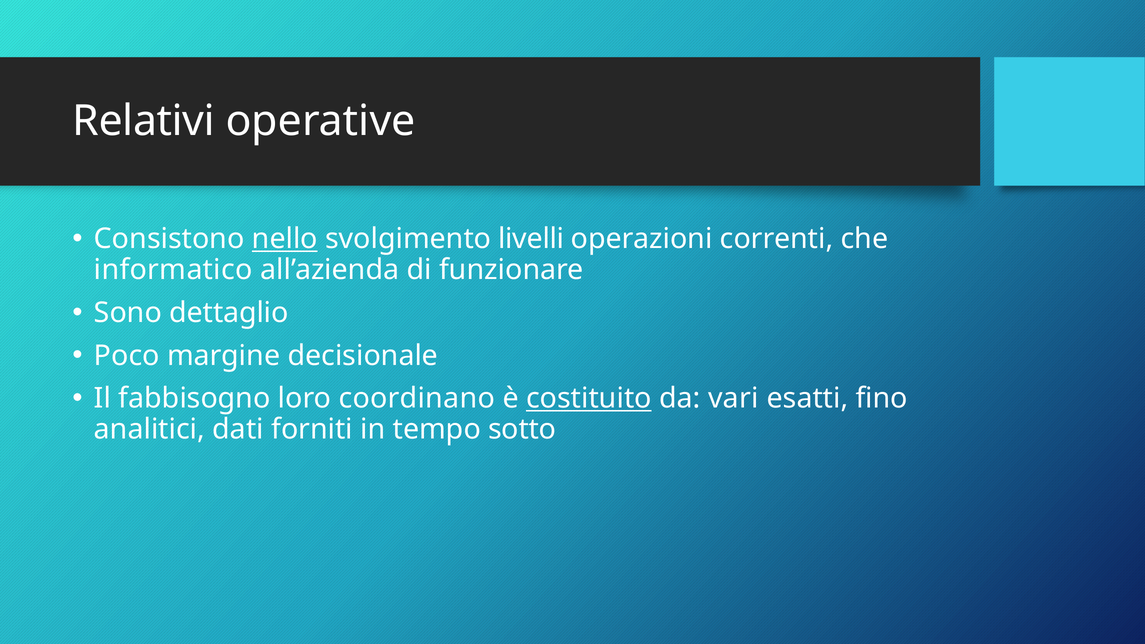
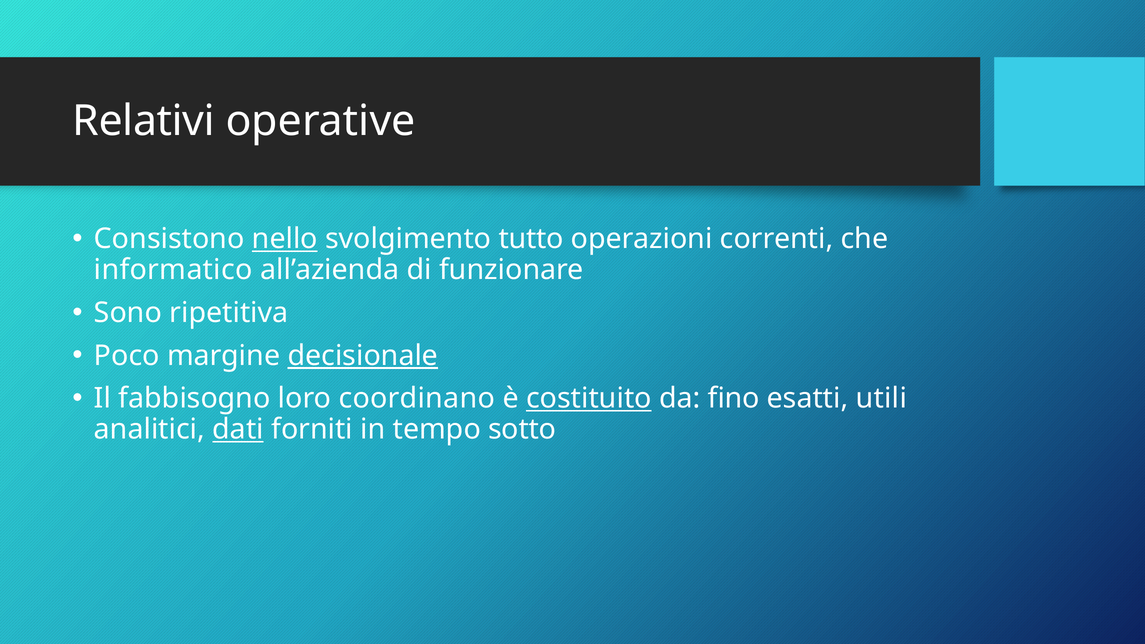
livelli: livelli -> tutto
dettaglio: dettaglio -> ripetitiva
decisionale underline: none -> present
vari: vari -> fino
fino: fino -> utili
dati underline: none -> present
